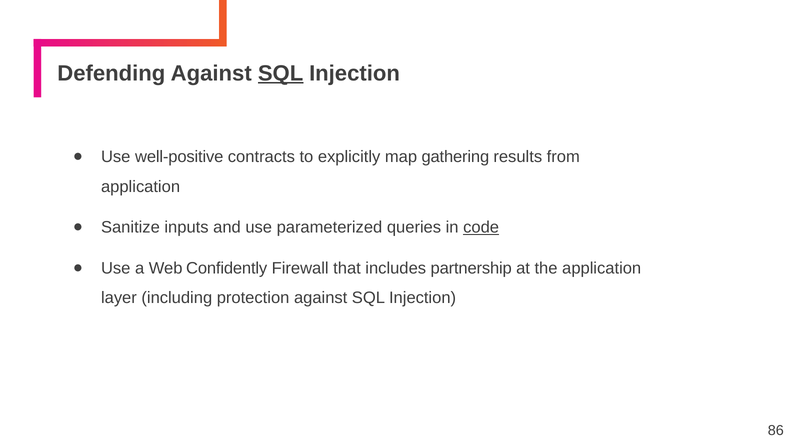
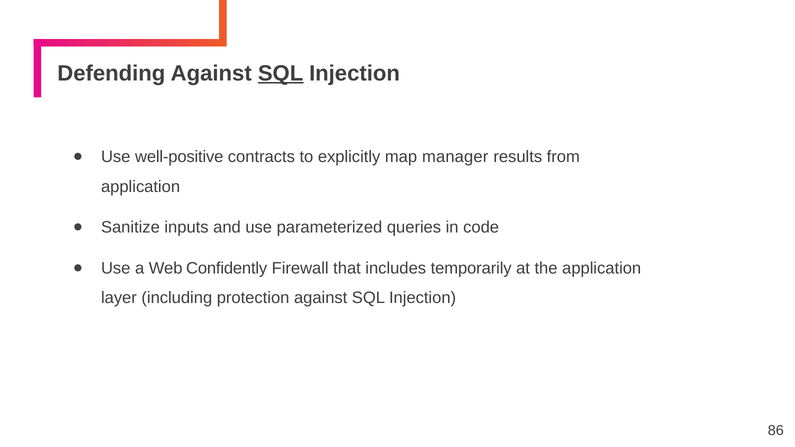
gathering: gathering -> manager
code underline: present -> none
partnership: partnership -> temporarily
